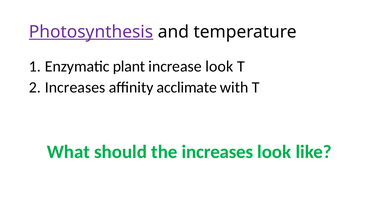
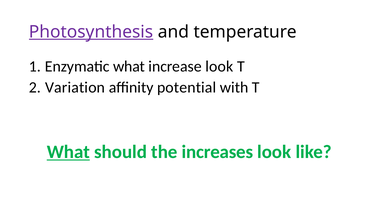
Enzymatic plant: plant -> what
Increases at (75, 88): Increases -> Variation
acclimate: acclimate -> potential
What at (68, 152) underline: none -> present
